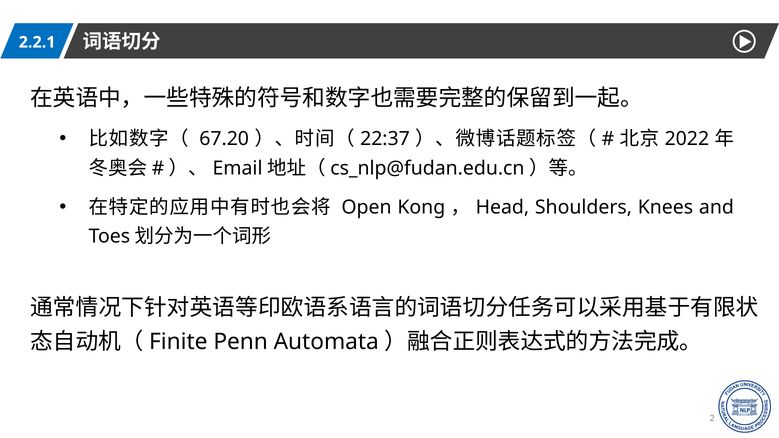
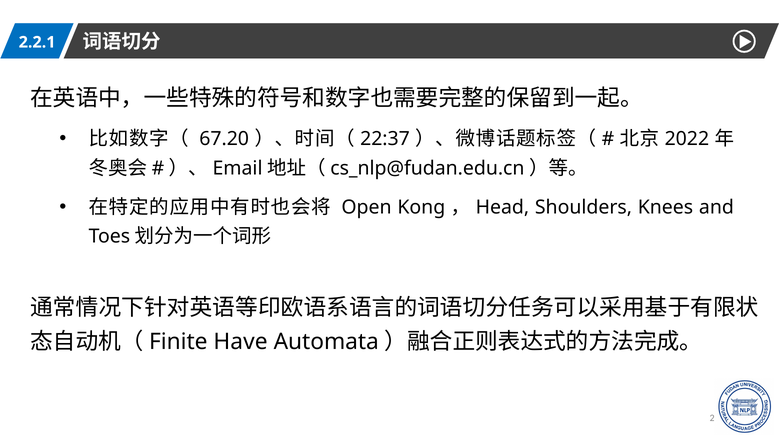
Penn: Penn -> Have
